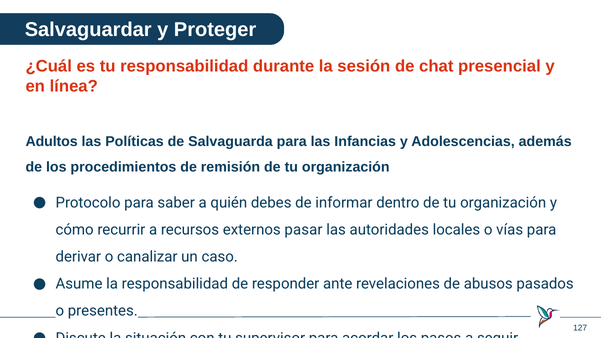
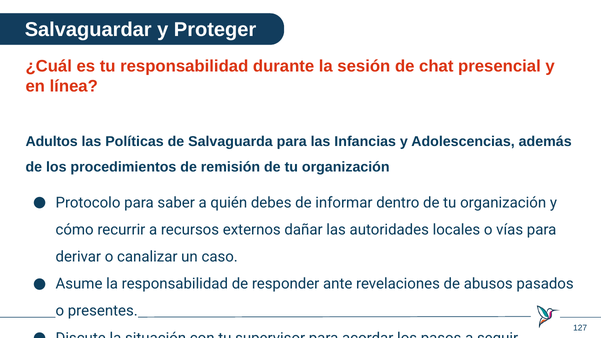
pasar: pasar -> dañar
